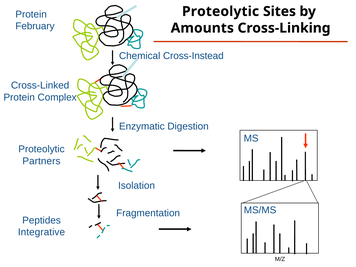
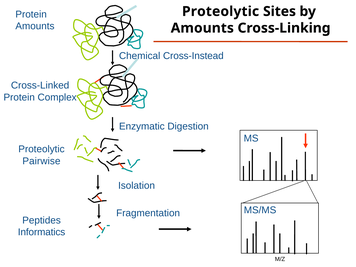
February at (35, 26): February -> Amounts
Partners: Partners -> Pairwise
Integrative: Integrative -> Informatics
